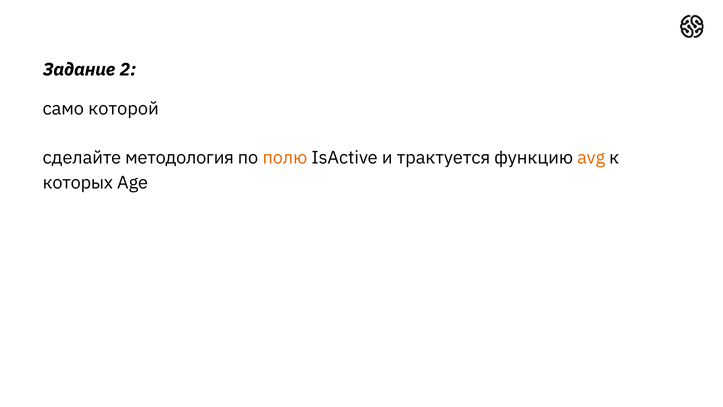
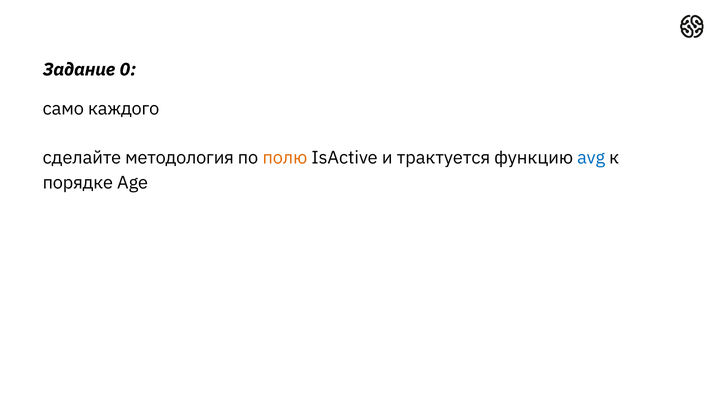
2: 2 -> 0
которой: которой -> каждого
avg colour: orange -> blue
которых: которых -> порядке
